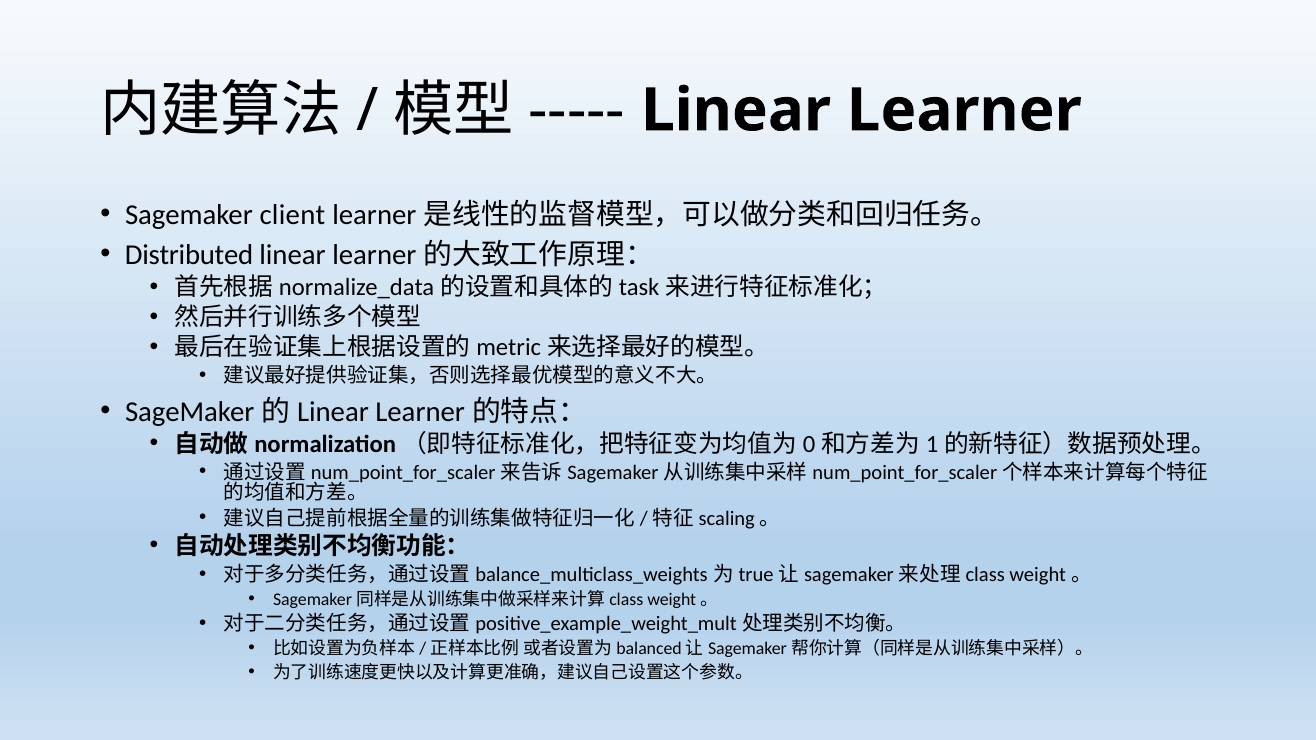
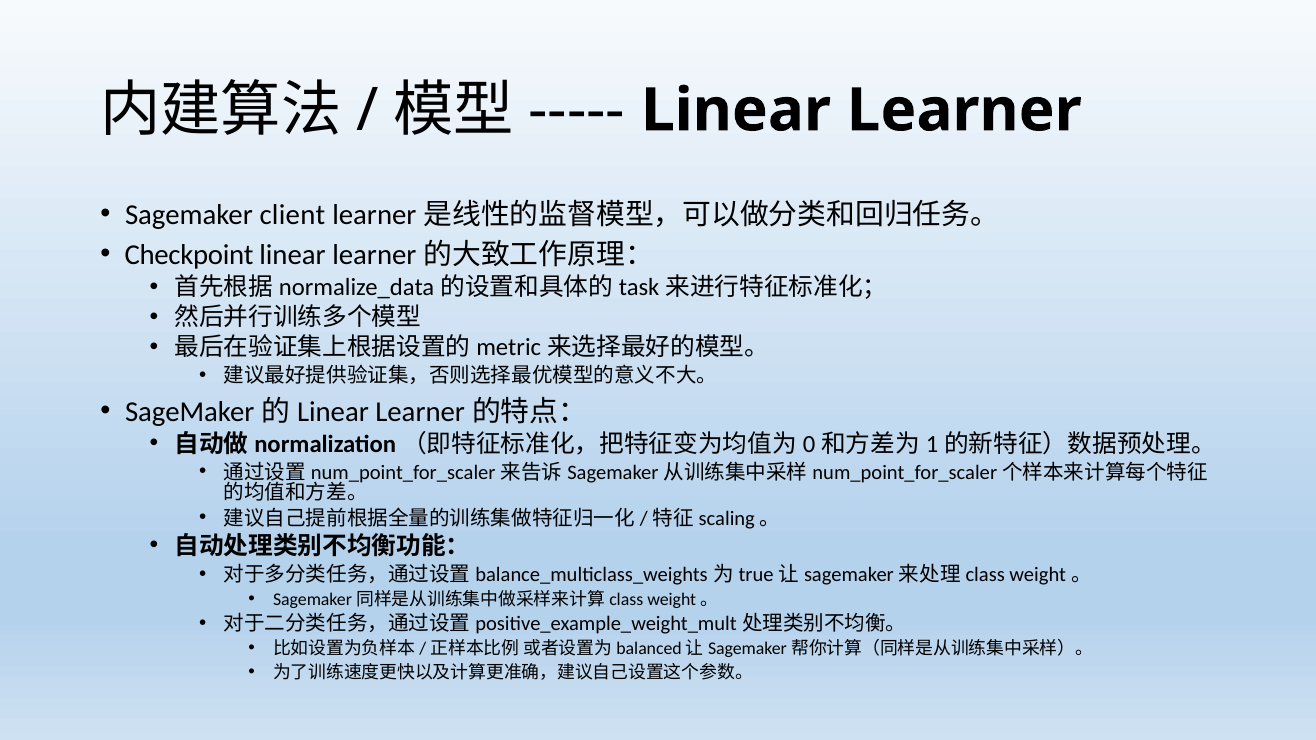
Distributed: Distributed -> Checkpoint
